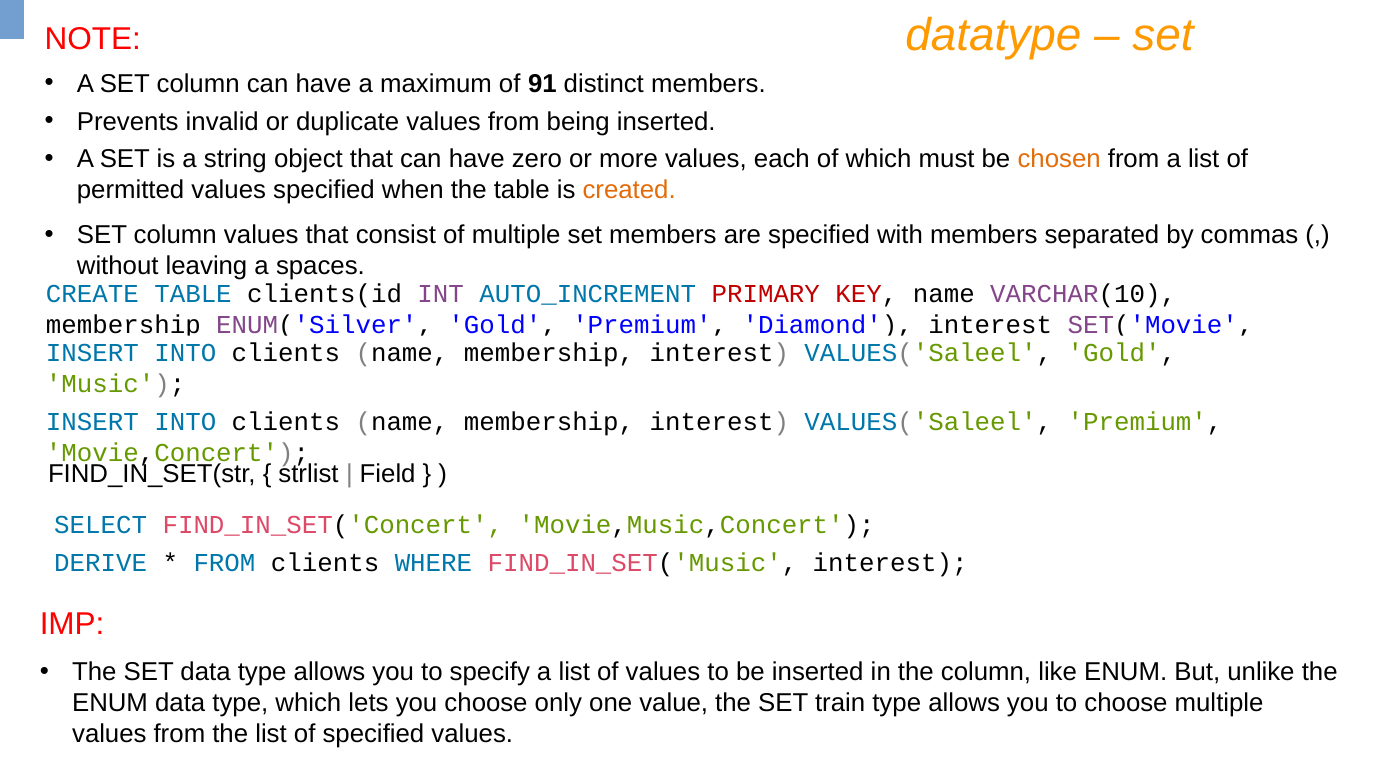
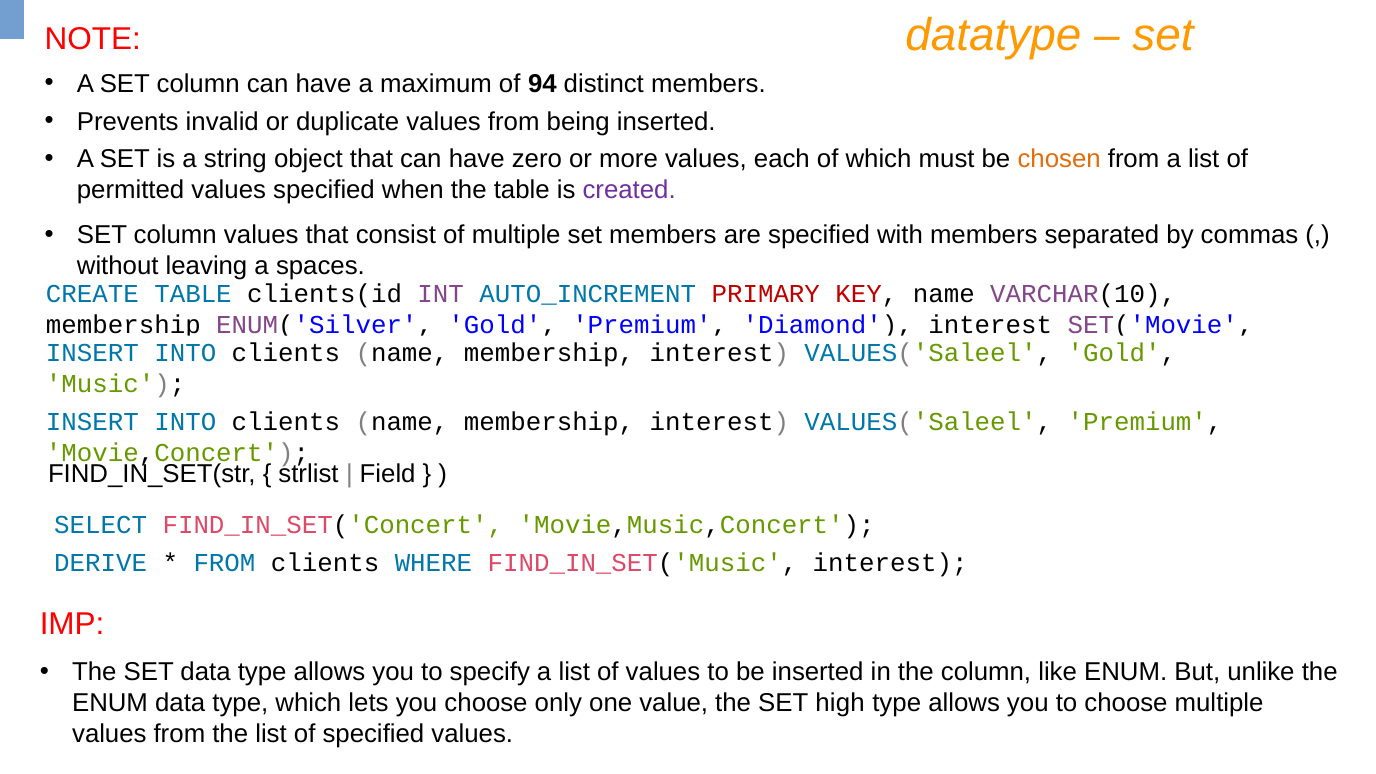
91: 91 -> 94
created colour: orange -> purple
train: train -> high
